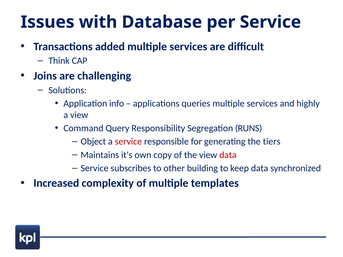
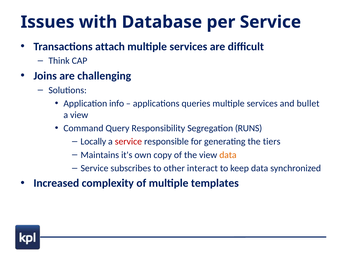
added: added -> attach
highly: highly -> bullet
Object: Object -> Locally
data at (228, 155) colour: red -> orange
building: building -> interact
